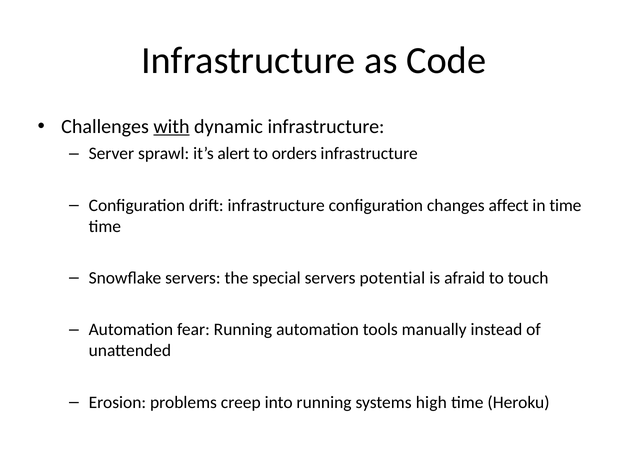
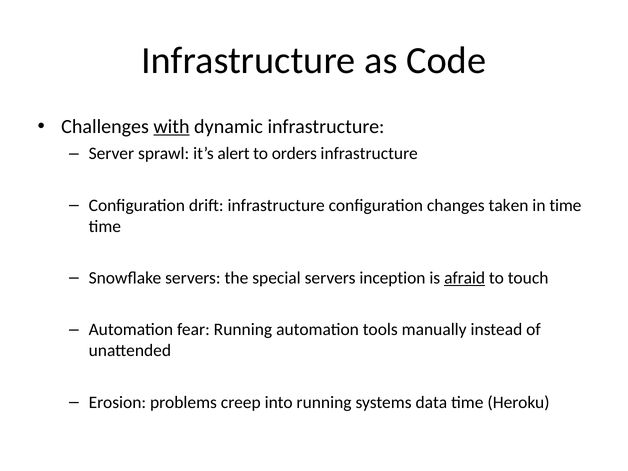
affect: affect -> taken
potential: potential -> inception
afraid underline: none -> present
high: high -> data
